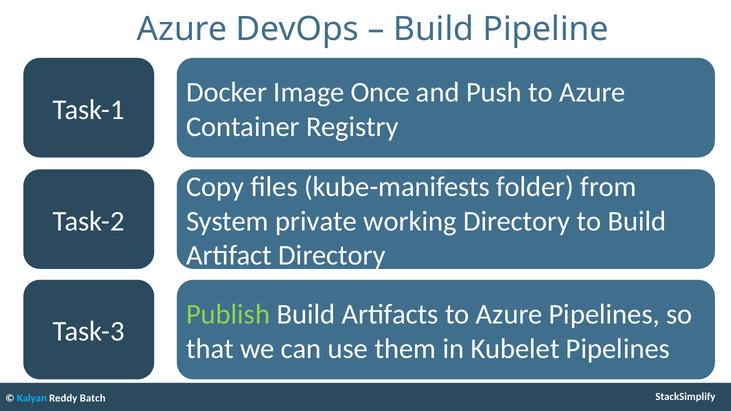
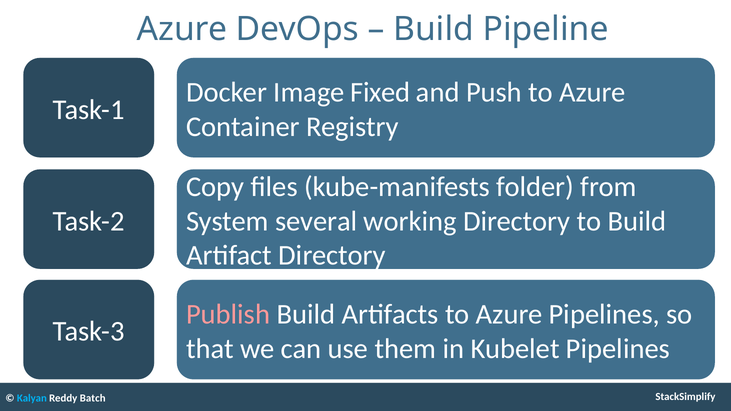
Once: Once -> Fixed
private: private -> several
Publish colour: light green -> pink
